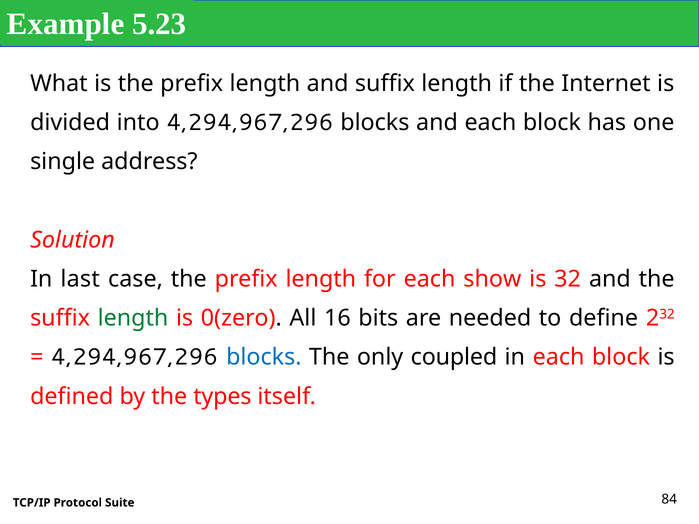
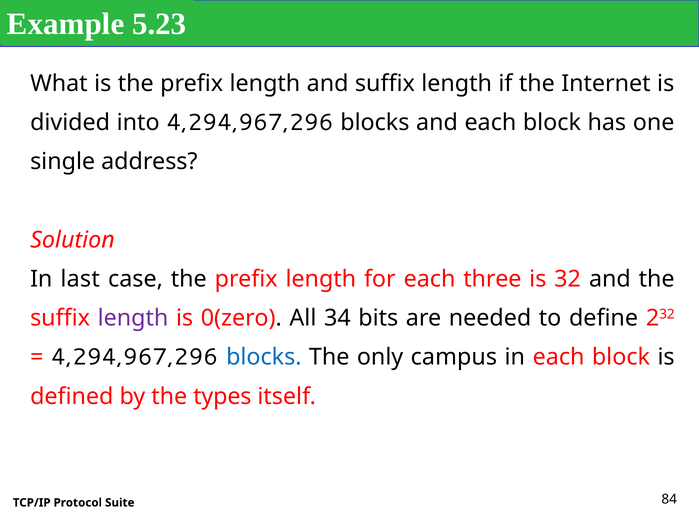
show: show -> three
length at (133, 318) colour: green -> purple
16: 16 -> 34
coupled: coupled -> campus
